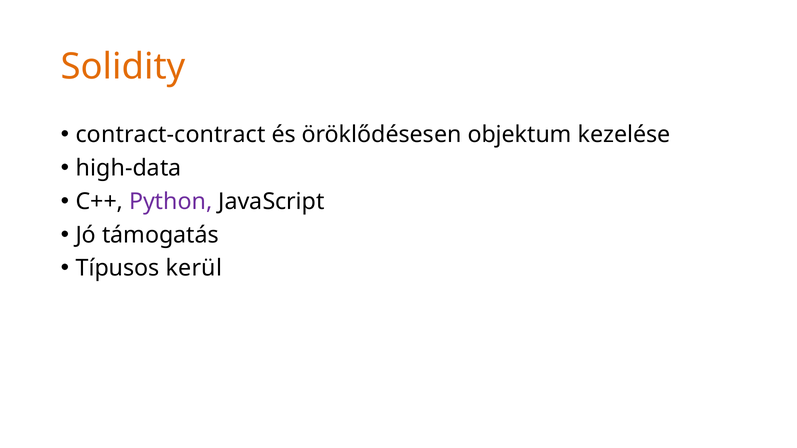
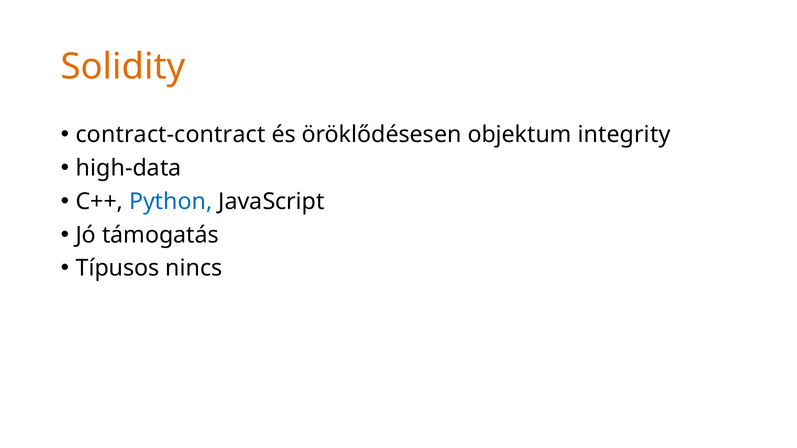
kezelése: kezelése -> integrity
Python colour: purple -> blue
kerül: kerül -> nincs
